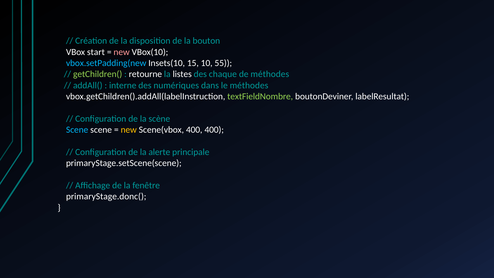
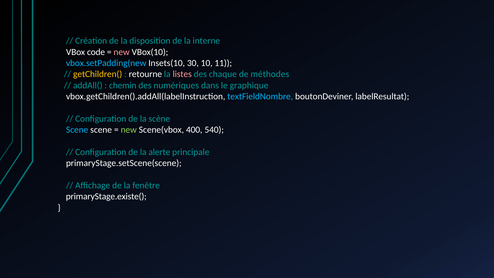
bouton: bouton -> interne
start: start -> code
15: 15 -> 30
55: 55 -> 11
getChildren( colour: light green -> yellow
listes colour: white -> pink
interne: interne -> chemin
le méthodes: méthodes -> graphique
textFieldNombre colour: light green -> light blue
new at (129, 130) colour: yellow -> light green
400 400: 400 -> 540
primaryStage.donc(: primaryStage.donc( -> primaryStage.existe(
